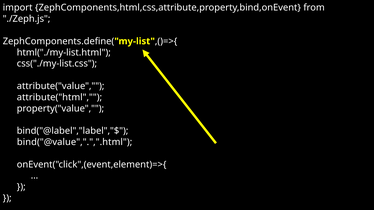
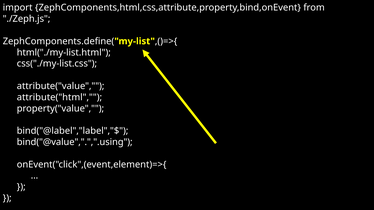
bind("@value",".",".html: bind("@value",".",".html -> bind("@value",".",".using
